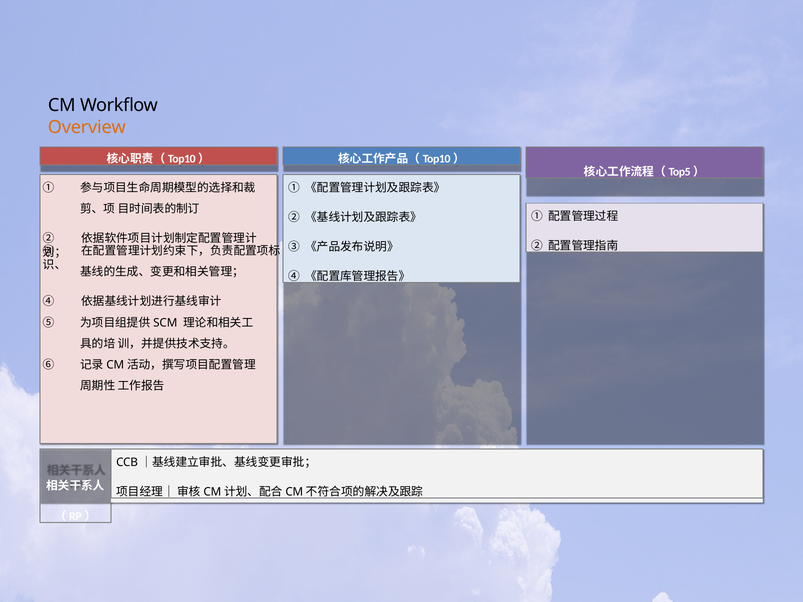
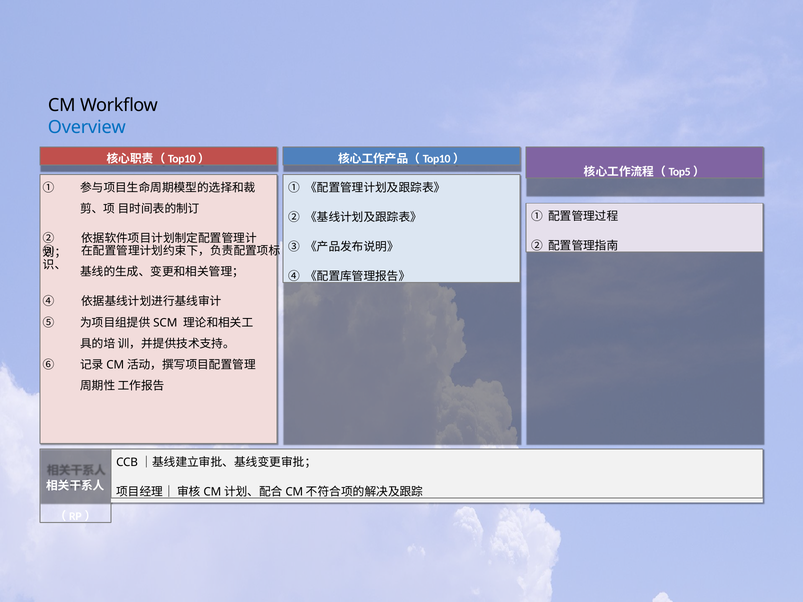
Overview colour: orange -> blue
